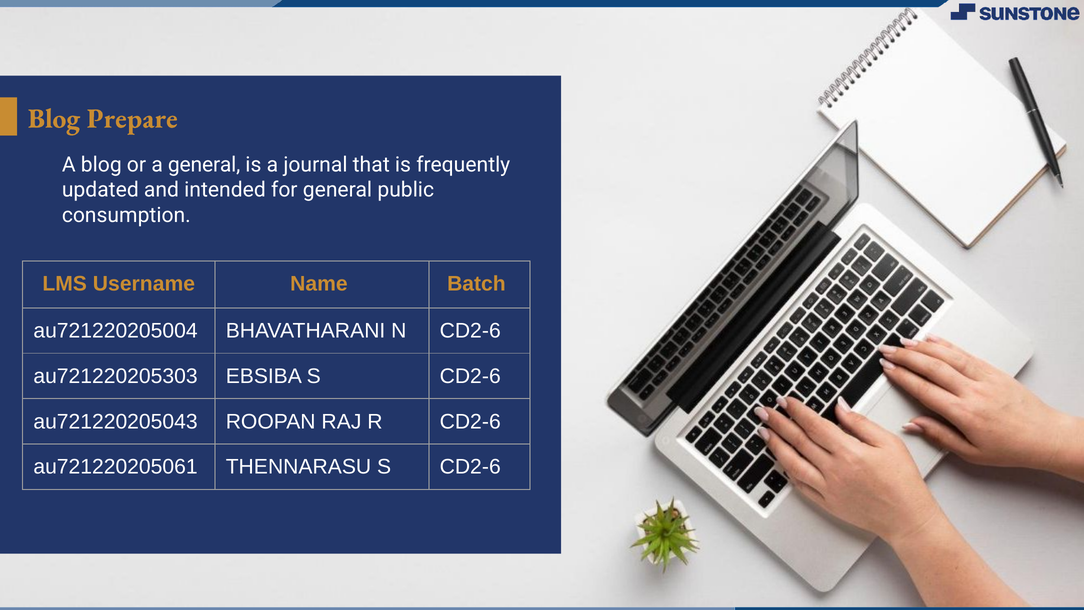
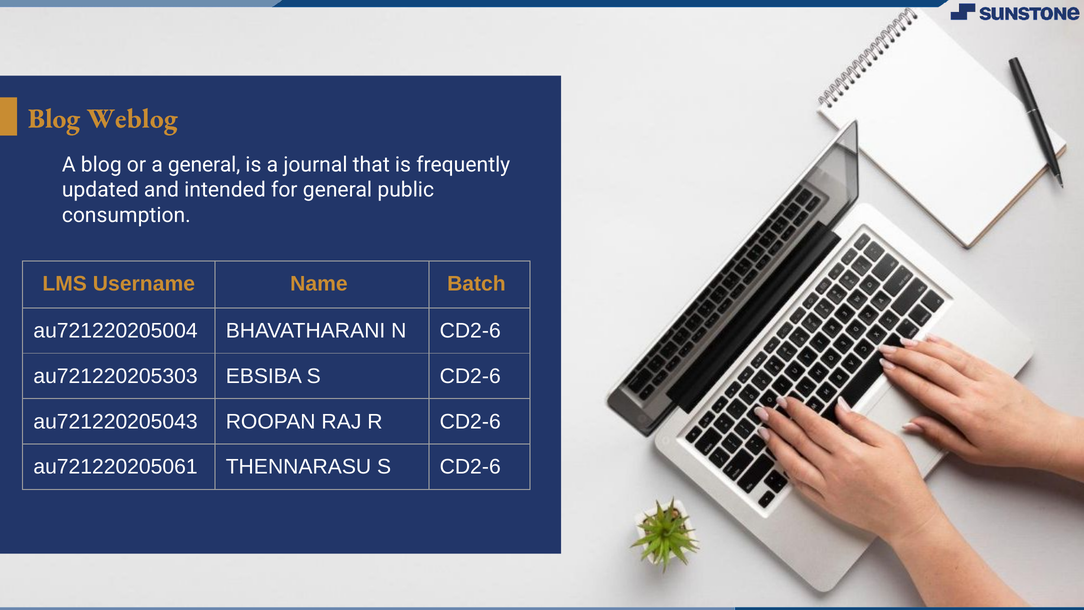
Prepare: Prepare -> Weblog
